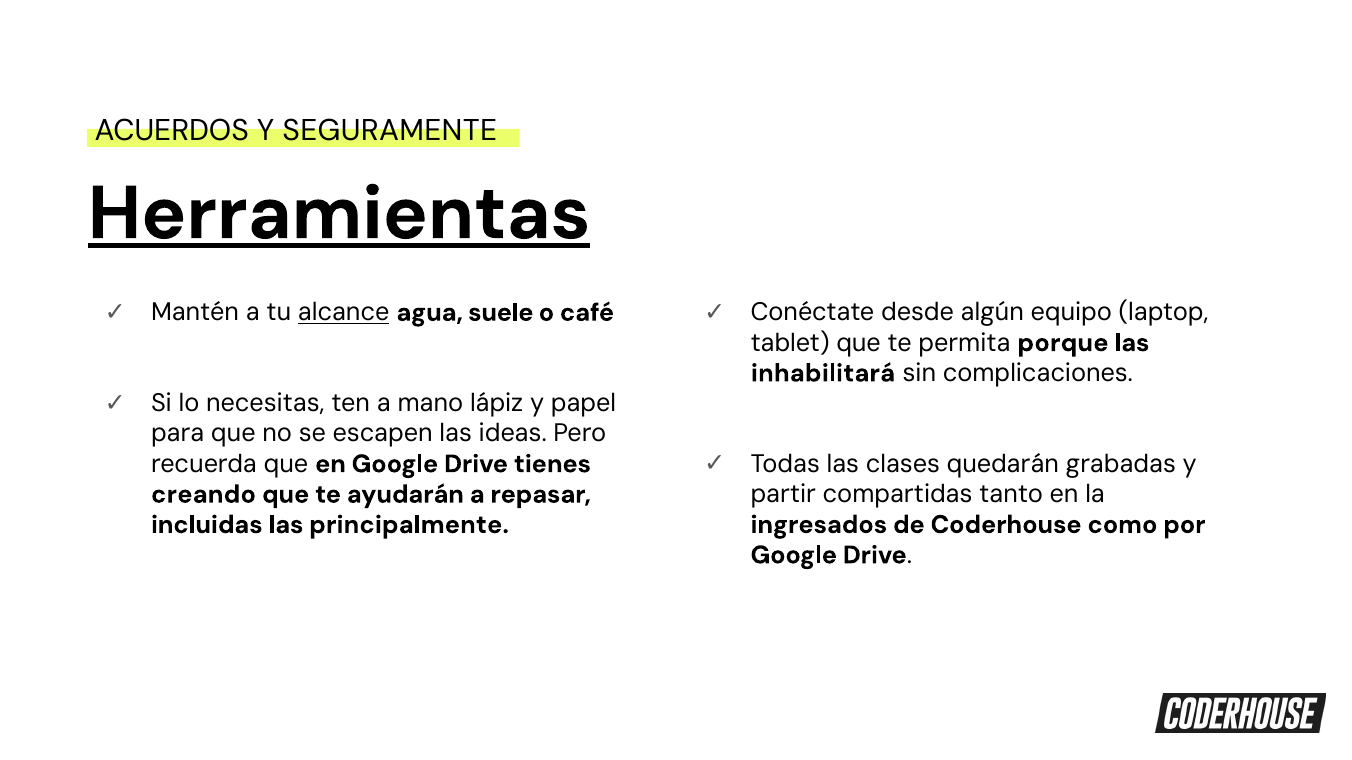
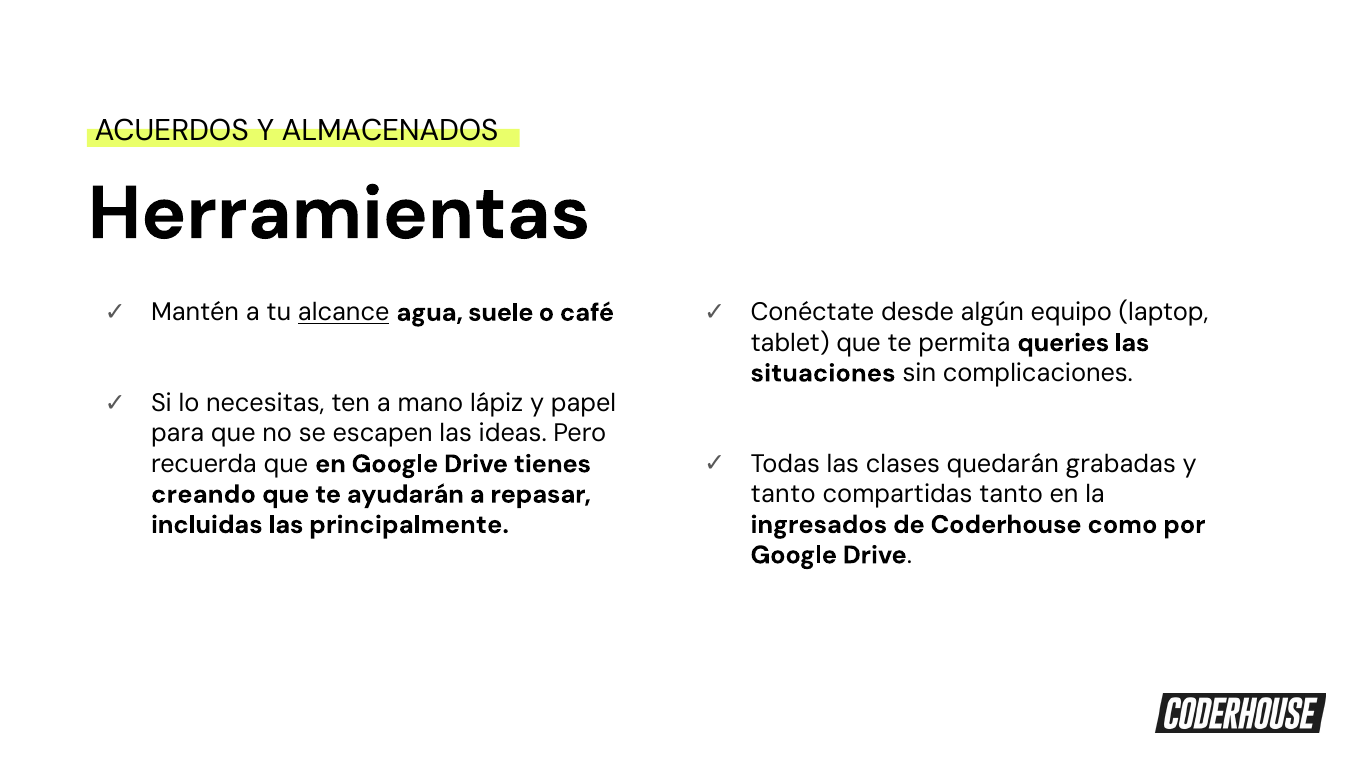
SEGURAMENTE: SEGURAMENTE -> ALMACENADOS
Herramientas underline: present -> none
porque: porque -> queries
inhabilitará: inhabilitará -> situaciones
partir at (783, 495): partir -> tanto
